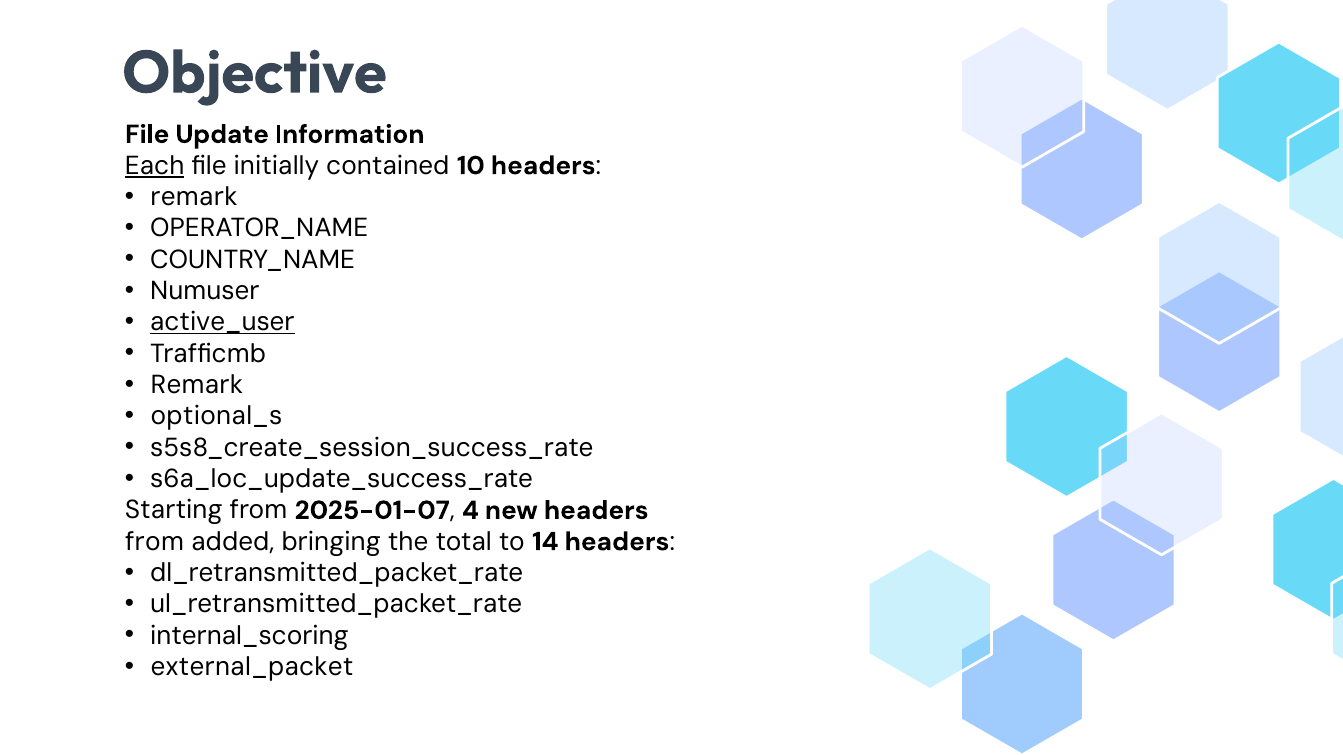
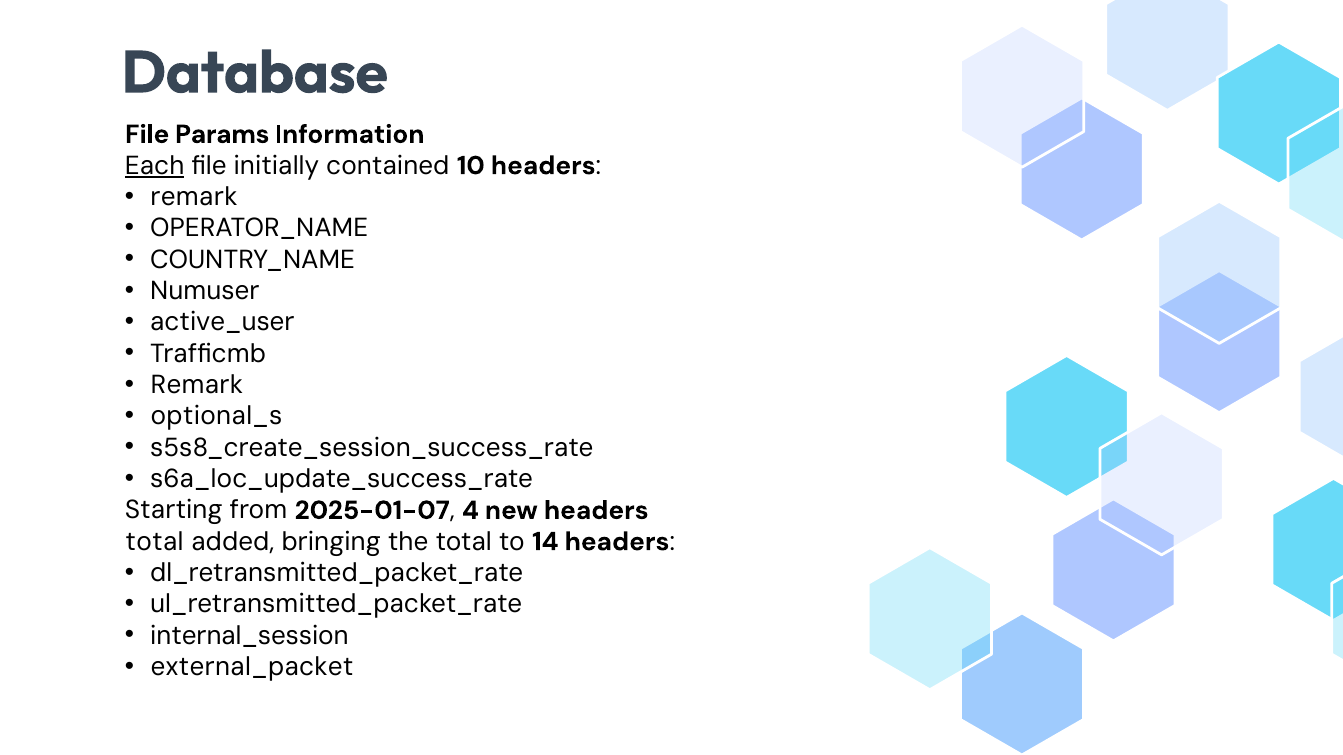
Objective: Objective -> Database
Update: Update -> Params
active_user underline: present -> none
from at (155, 542): from -> total
internal_scoring: internal_scoring -> internal_session
